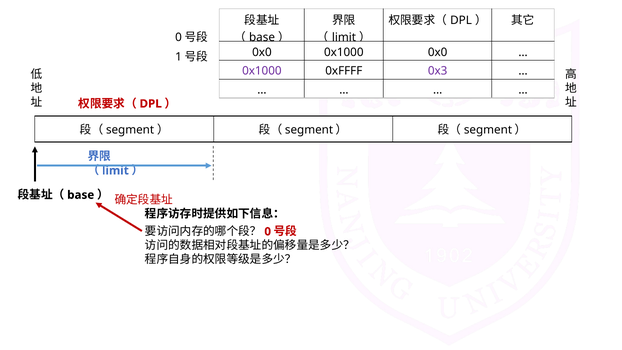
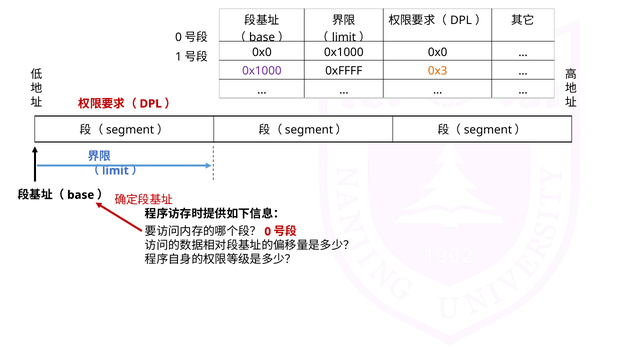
0x3 colour: purple -> orange
